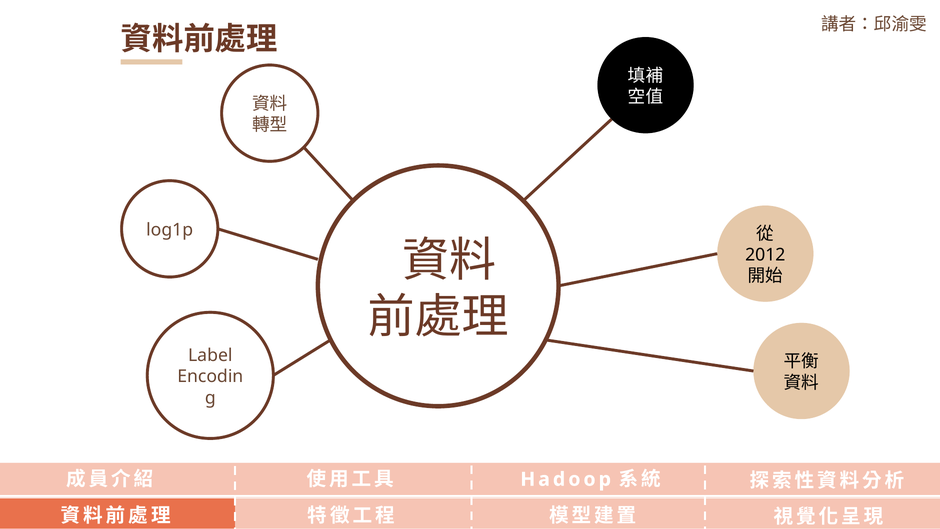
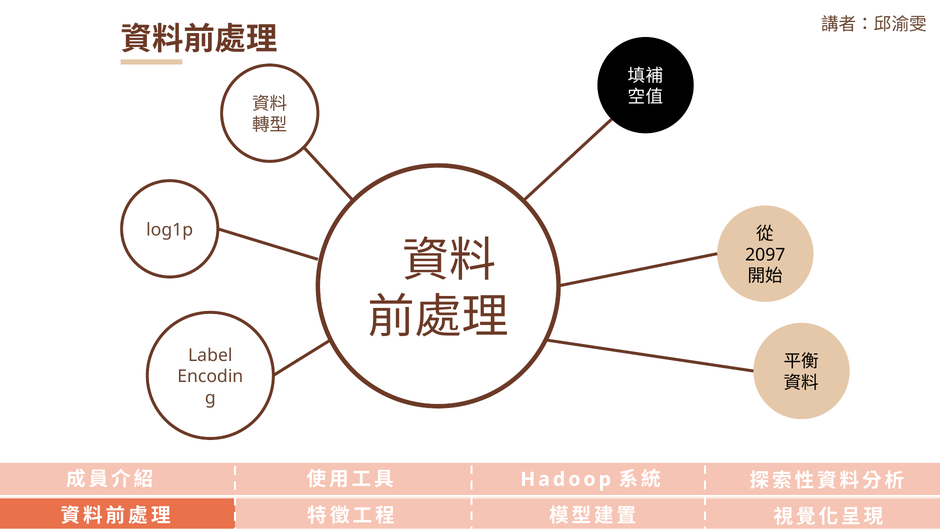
2012: 2012 -> 2097
